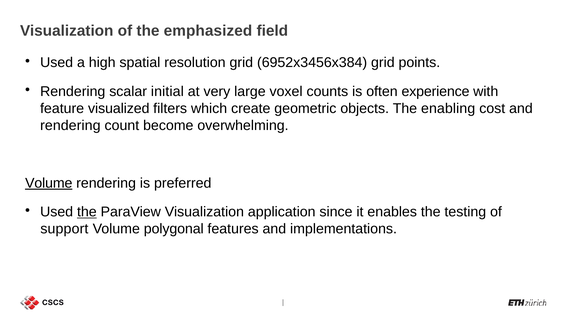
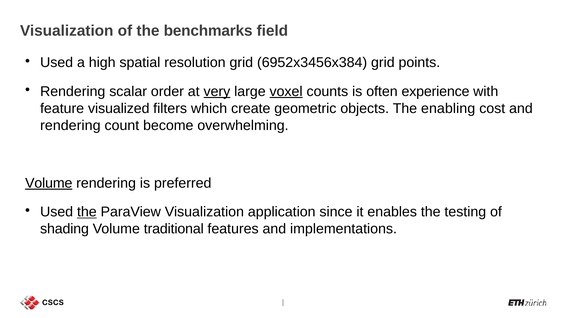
emphasized: emphasized -> benchmarks
initial: initial -> order
very underline: none -> present
voxel underline: none -> present
support: support -> shading
polygonal: polygonal -> traditional
